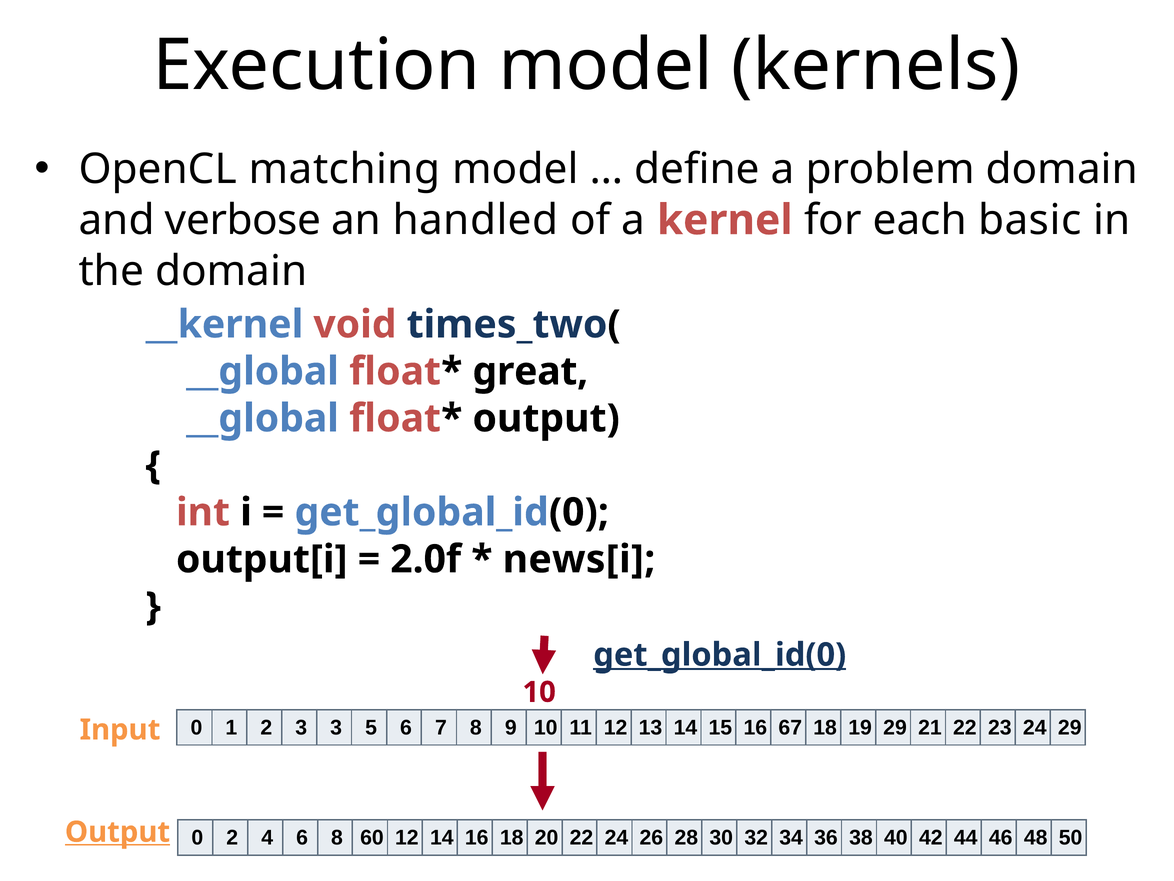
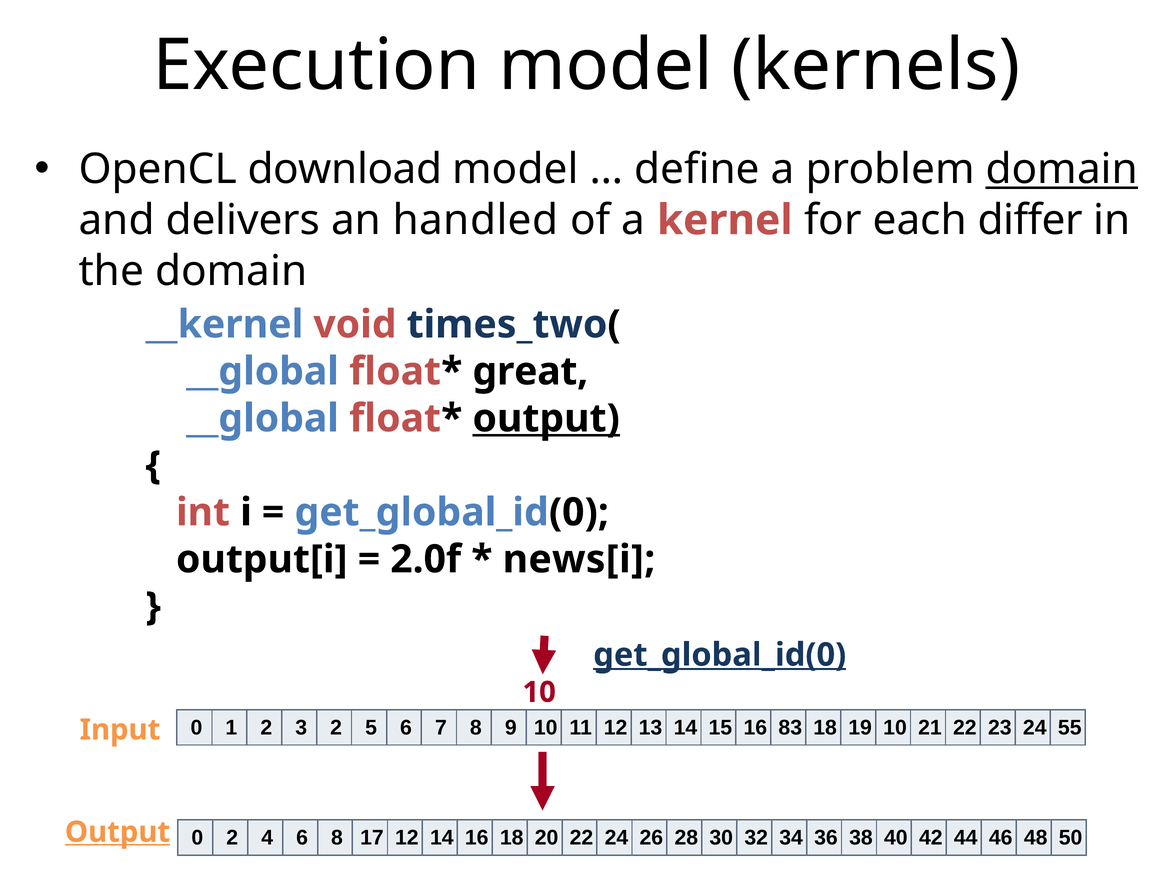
matching: matching -> download
domain at (1062, 169) underline: none -> present
verbose: verbose -> delivers
basic: basic -> differ
output at (546, 418) underline: none -> present
3 3: 3 -> 2
67: 67 -> 83
19 29: 29 -> 10
24 29: 29 -> 55
60: 60 -> 17
